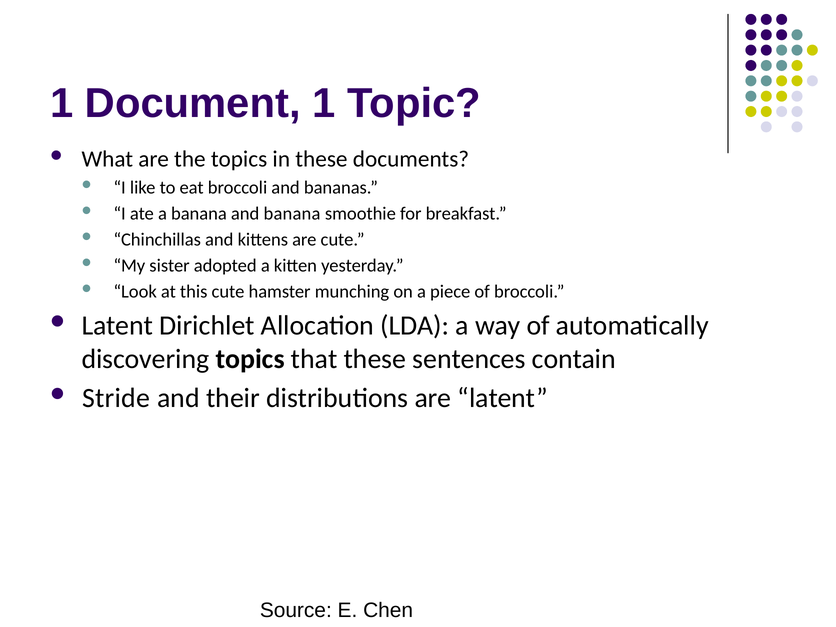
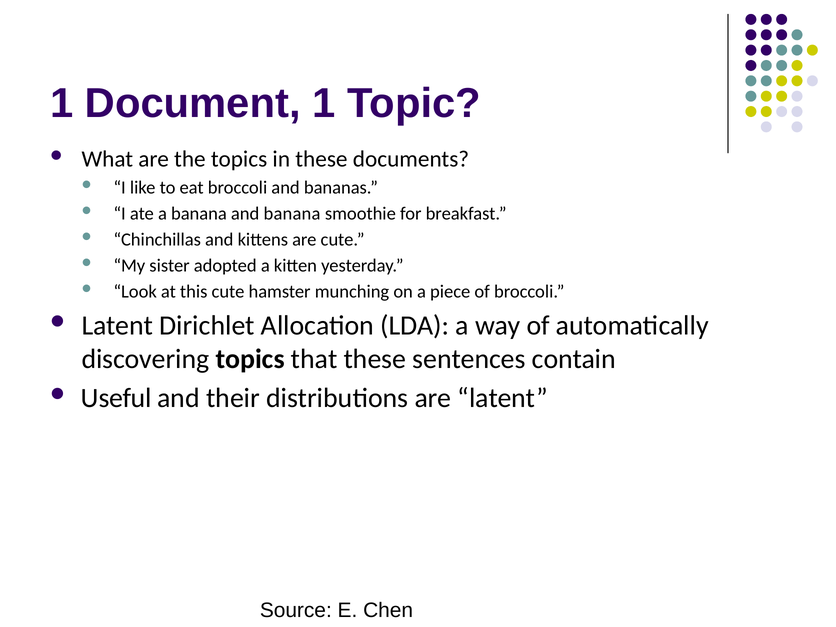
Stride: Stride -> Useful
